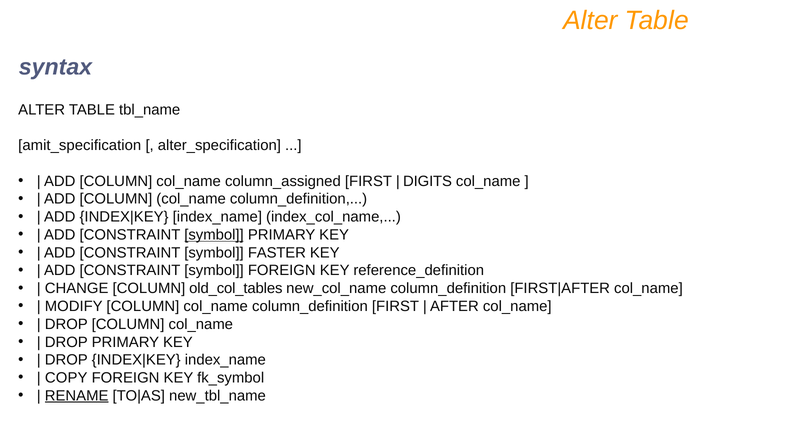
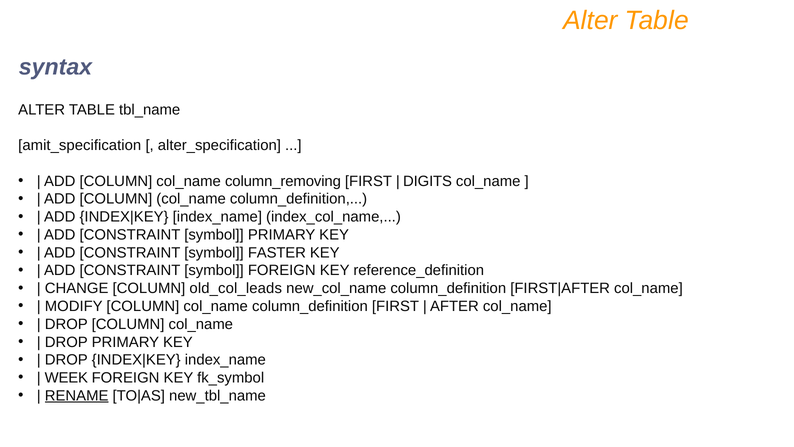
column_assigned: column_assigned -> column_removing
symbol at (214, 235) underline: present -> none
old_col_tables: old_col_tables -> old_col_leads
COPY: COPY -> WEEK
